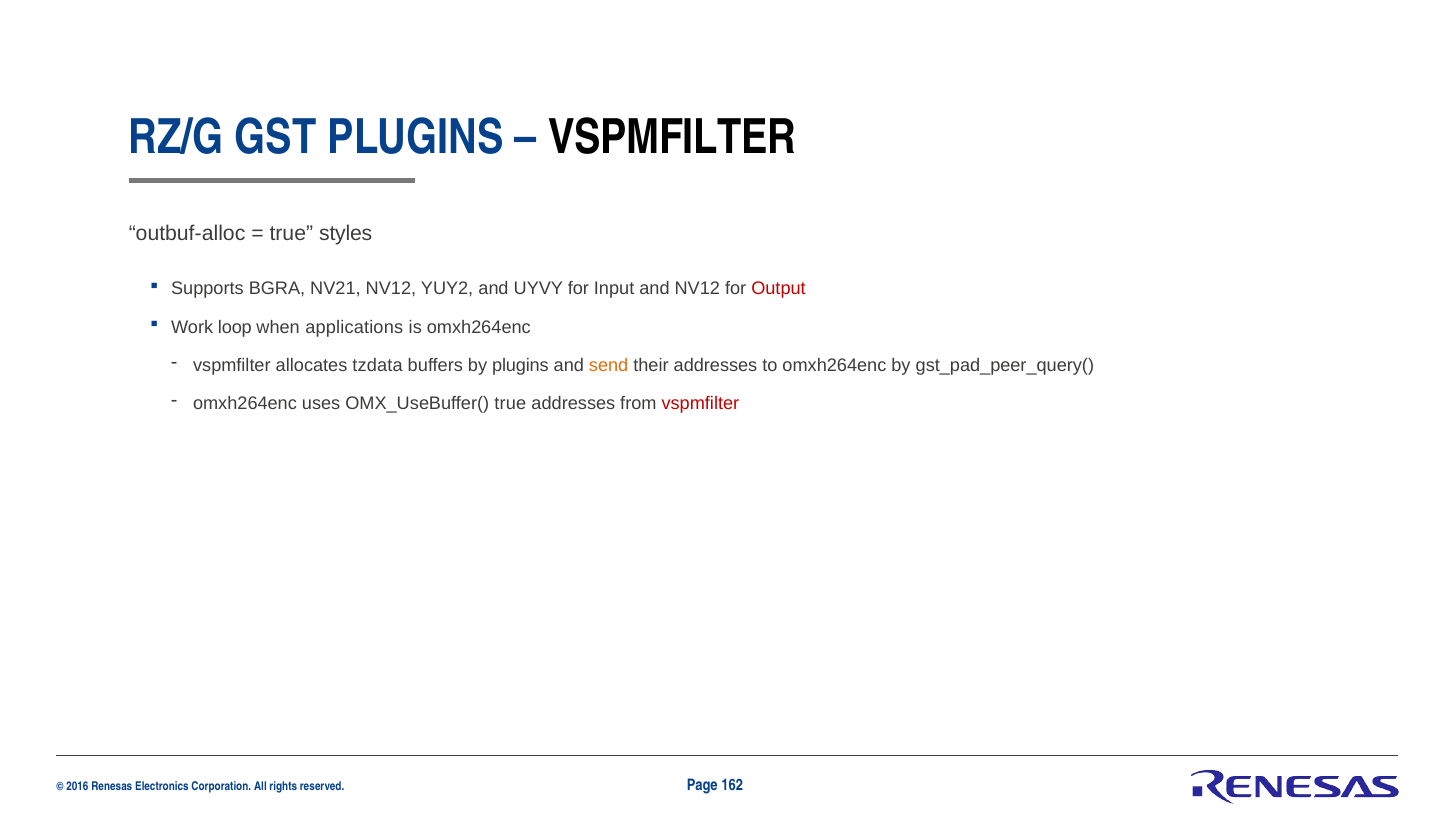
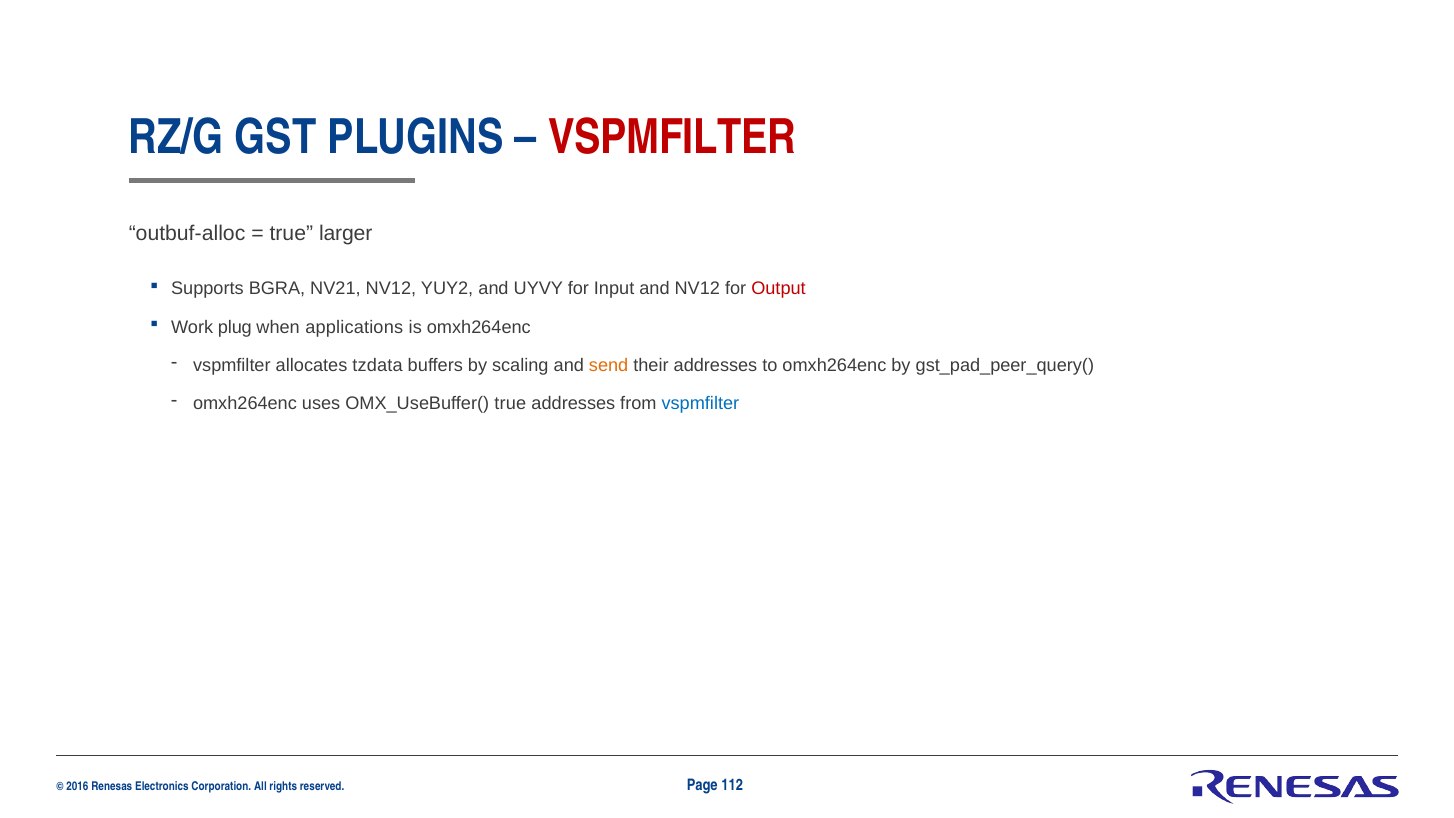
VSPMFILTER at (672, 138) colour: black -> red
styles: styles -> larger
loop: loop -> plug
by plugins: plugins -> scaling
vspmfilter at (700, 404) colour: red -> blue
162: 162 -> 112
